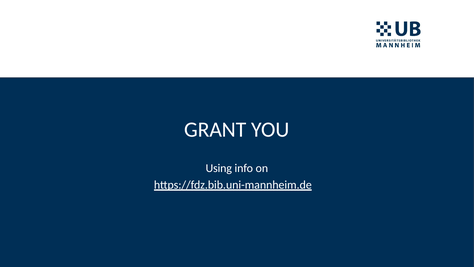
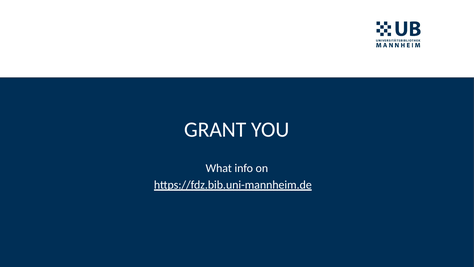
Using: Using -> What
